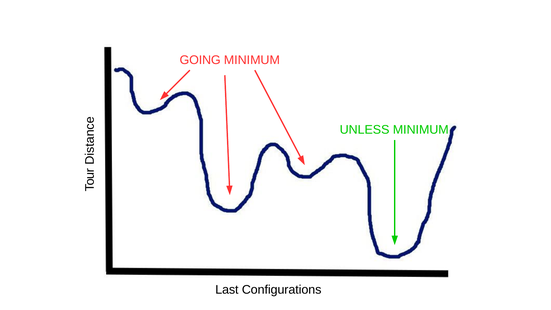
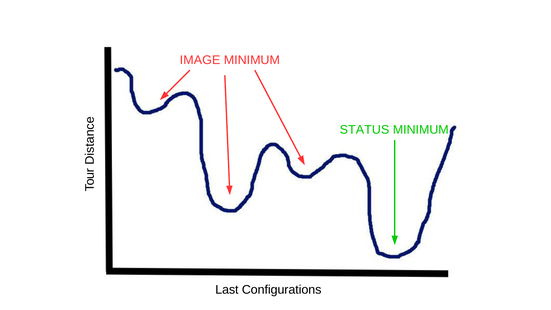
GOING: GOING -> IMAGE
UNLESS: UNLESS -> STATUS
